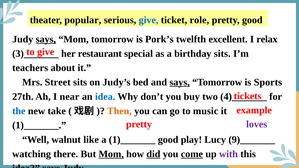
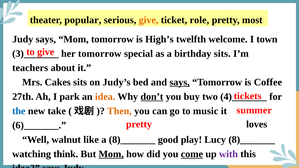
give at (149, 20) colour: blue -> orange
pretty good: good -> most
says at (46, 39) underline: present -> none
Pork’s: Pork’s -> High’s
excellent: excellent -> welcome
relax: relax -> town
her restaurant: restaurant -> tomorrow
Street: Street -> Cakes
Sports: Sports -> Coffee
near: near -> park
idea at (105, 97) colour: blue -> orange
don’t underline: none -> present
example: example -> summer
loves colour: purple -> black
1)_______ at (39, 125): 1)_______ -> 6)_______
a 1)_______: 1)_______ -> 8)_______
Lucy 9)_______: 9)_______ -> 8)_______
there: there -> think
did underline: present -> none
